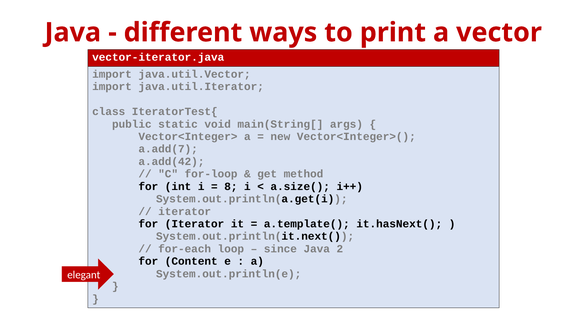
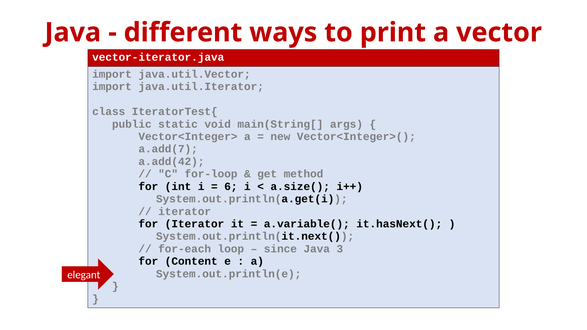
8: 8 -> 6
a.template(: a.template( -> a.variable(
2: 2 -> 3
